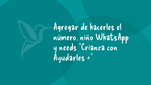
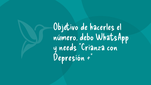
Agregar: Agregar -> Objetivo
niño: niño -> debo
Ayudarles: Ayudarles -> Depresión
